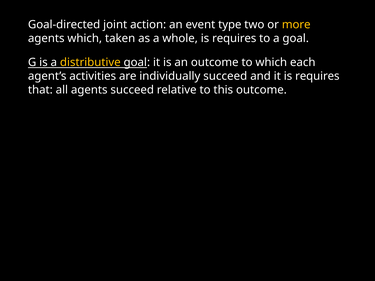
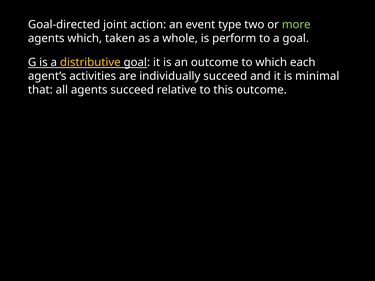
more colour: yellow -> light green
whole is requires: requires -> perform
it is requires: requires -> minimal
